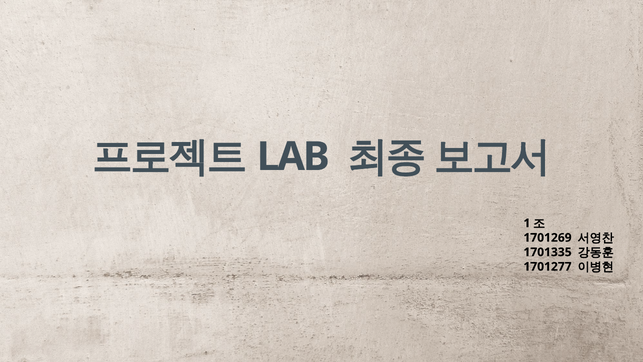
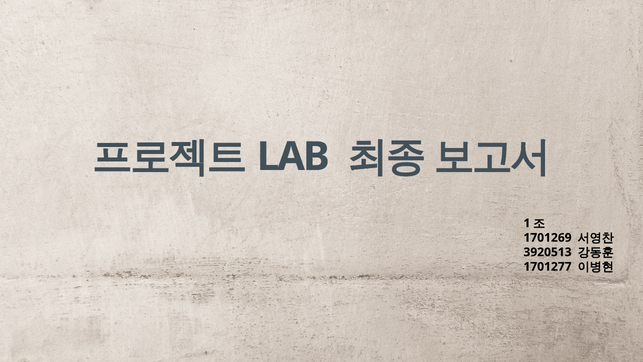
1701335: 1701335 -> 3920513
